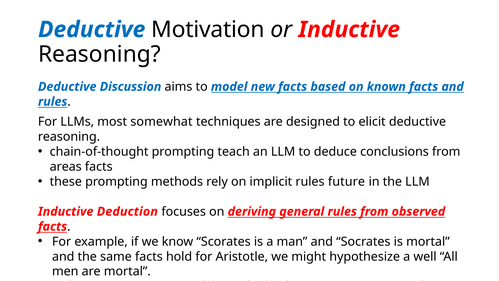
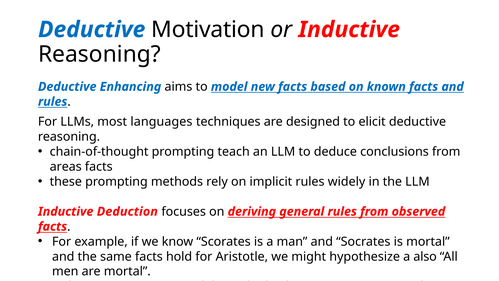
Discussion: Discussion -> Enhancing
somewhat: somewhat -> languages
rules future: future -> widely
well: well -> also
